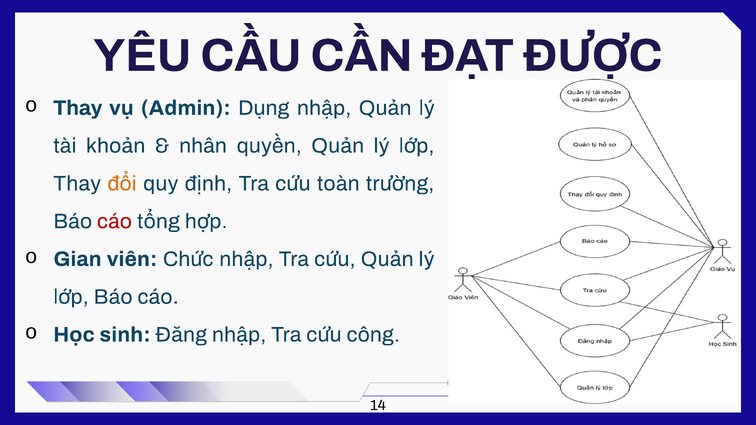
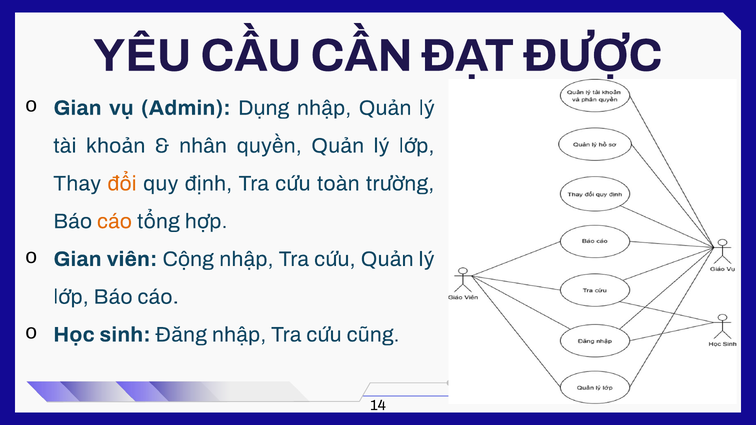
Thay at (78, 108): Thay -> Gian
cáo at (114, 221) colour: red -> orange
Chức: Chức -> Cộng
công: công -> cũng
